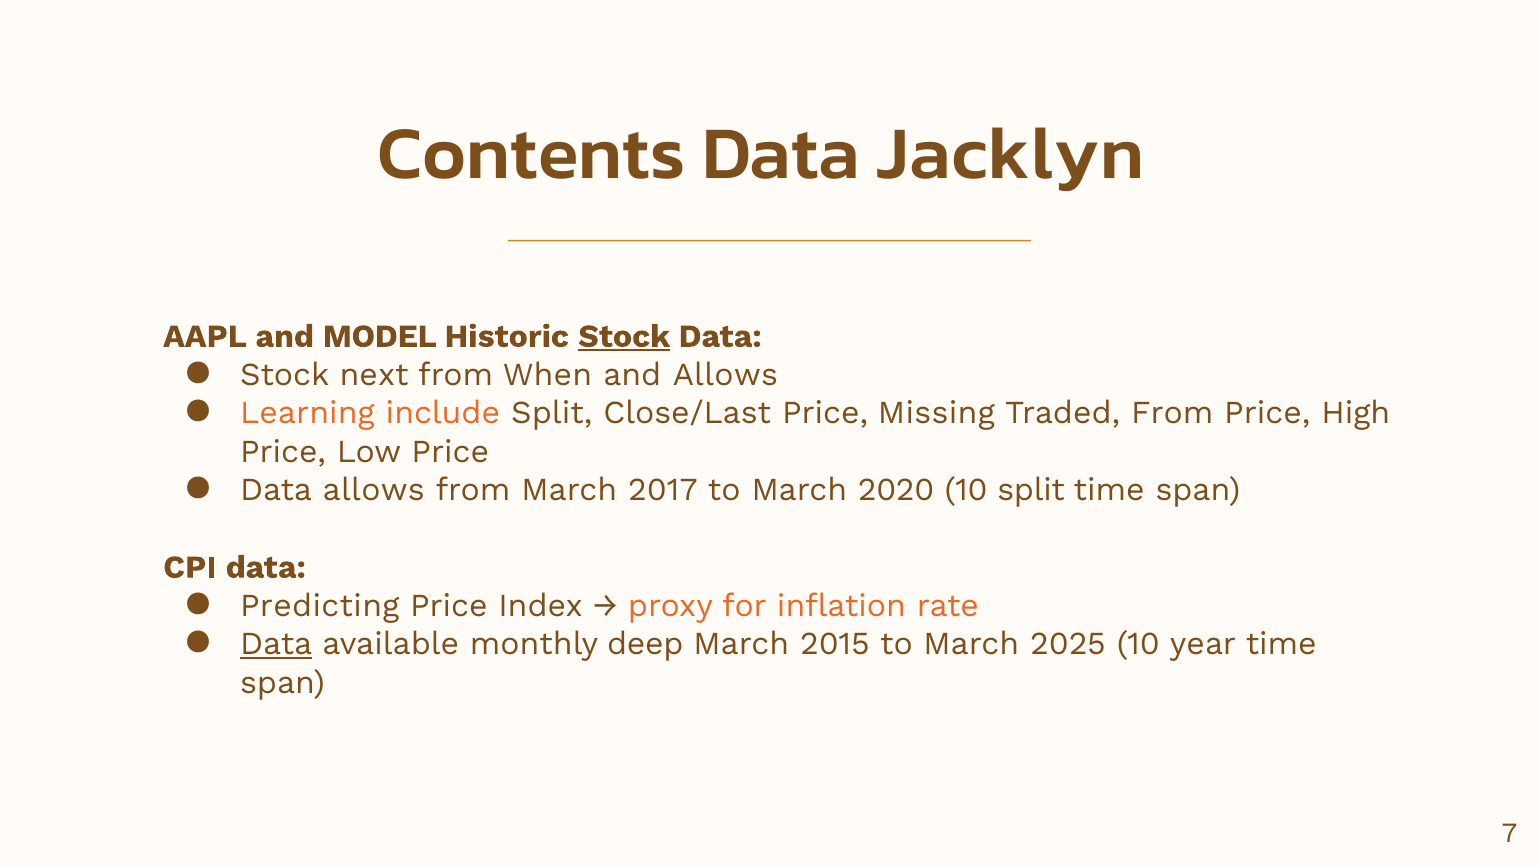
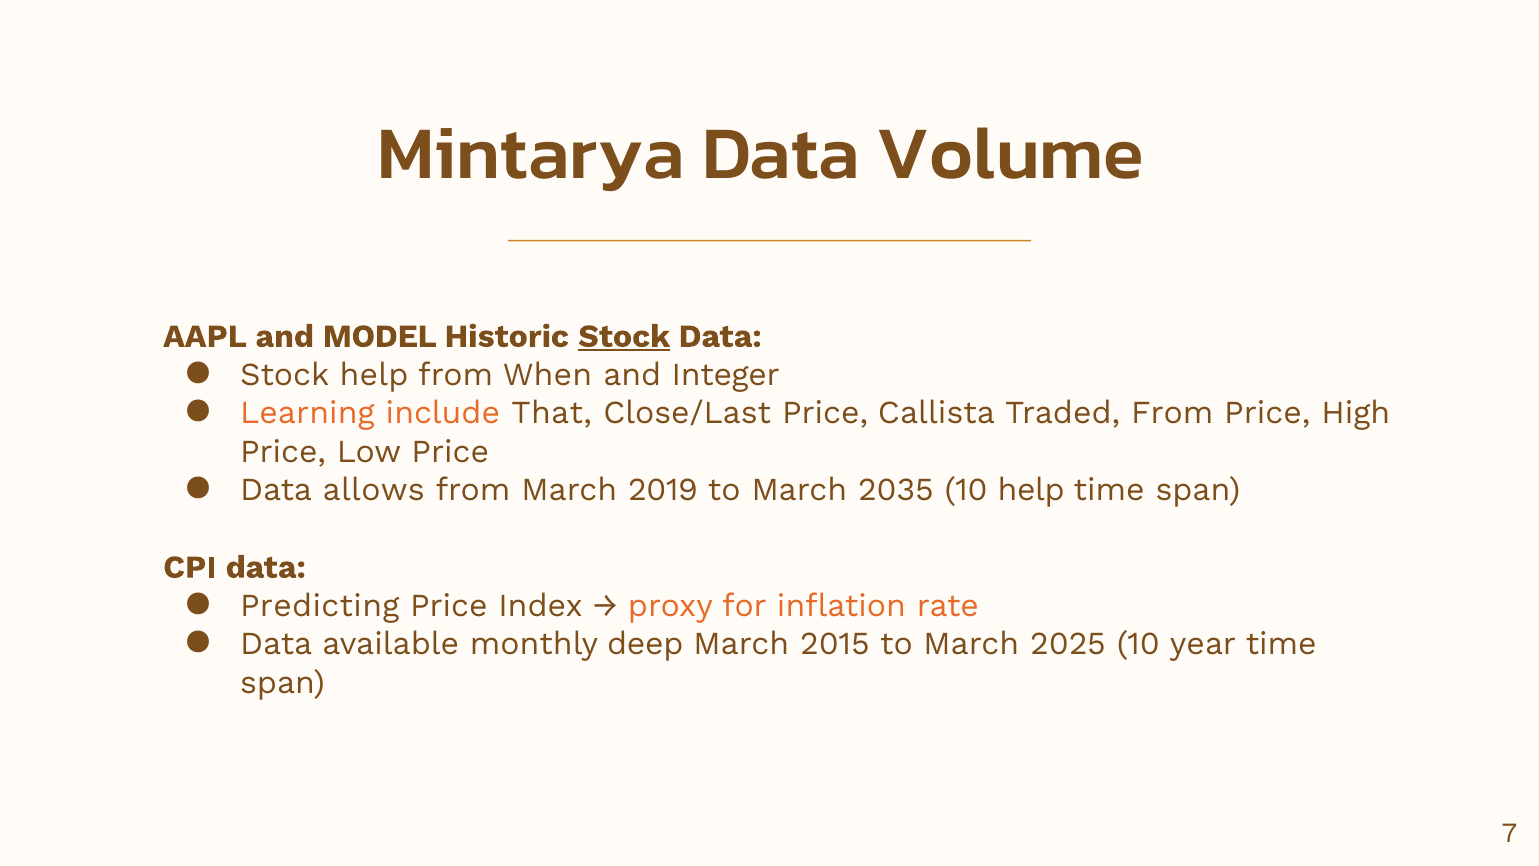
Contents: Contents -> Mintarya
Jacklyn: Jacklyn -> Volume
Stock next: next -> help
and Allows: Allows -> Integer
include Split: Split -> That
Missing: Missing -> Callista
2017: 2017 -> 2019
2020: 2020 -> 2035
10 split: split -> help
Data at (276, 644) underline: present -> none
